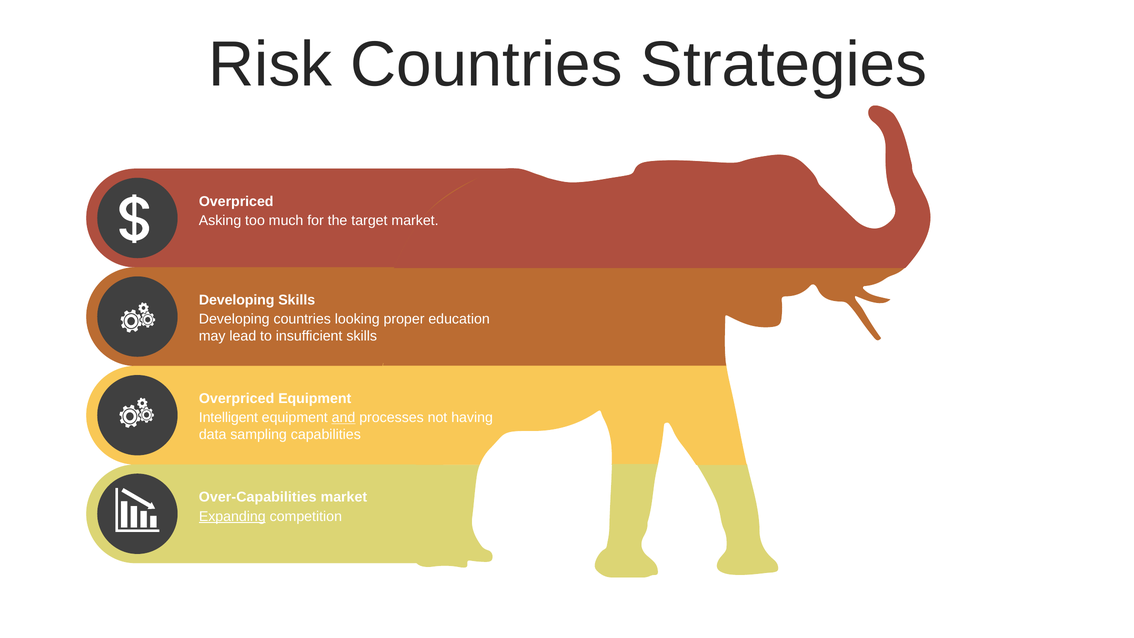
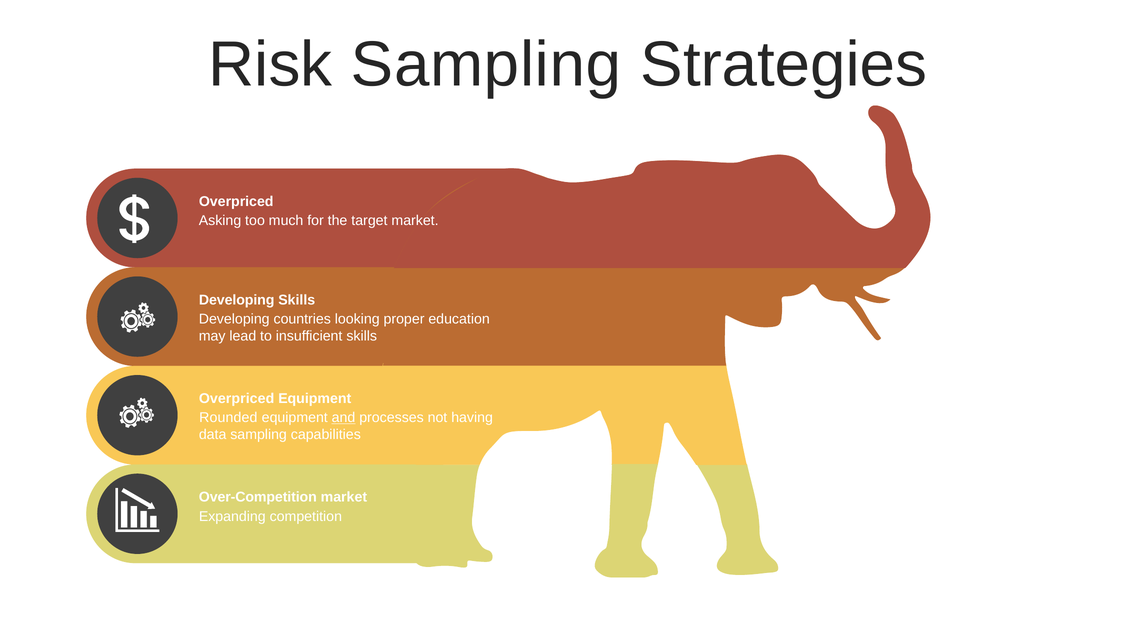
Risk Countries: Countries -> Sampling
Intelligent: Intelligent -> Rounded
Over-Capabilities: Over-Capabilities -> Over-Competition
Expanding underline: present -> none
